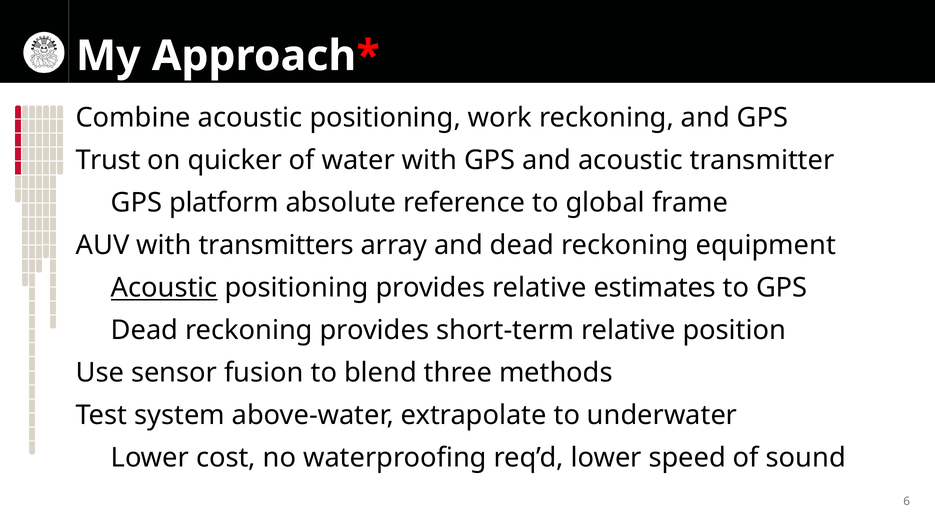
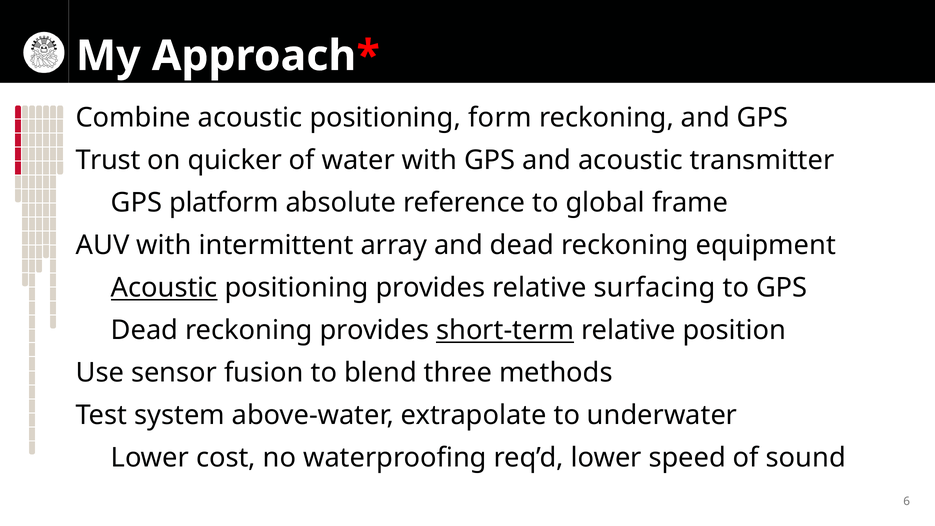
work: work -> form
transmitters: transmitters -> intermittent
estimates: estimates -> surfacing
short-term underline: none -> present
